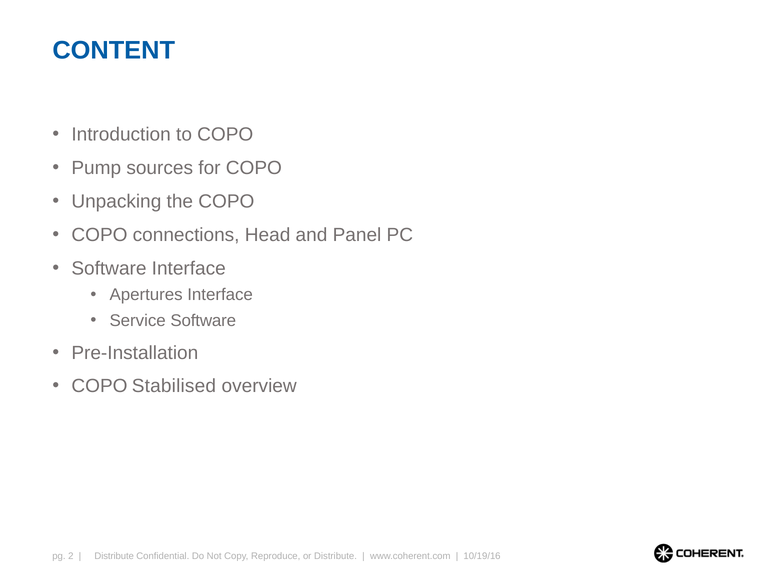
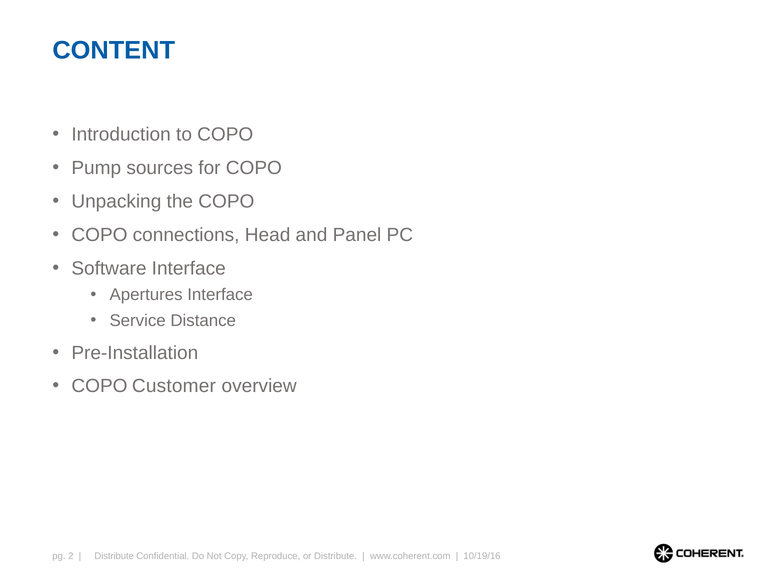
Service Software: Software -> Distance
Stabilised: Stabilised -> Customer
